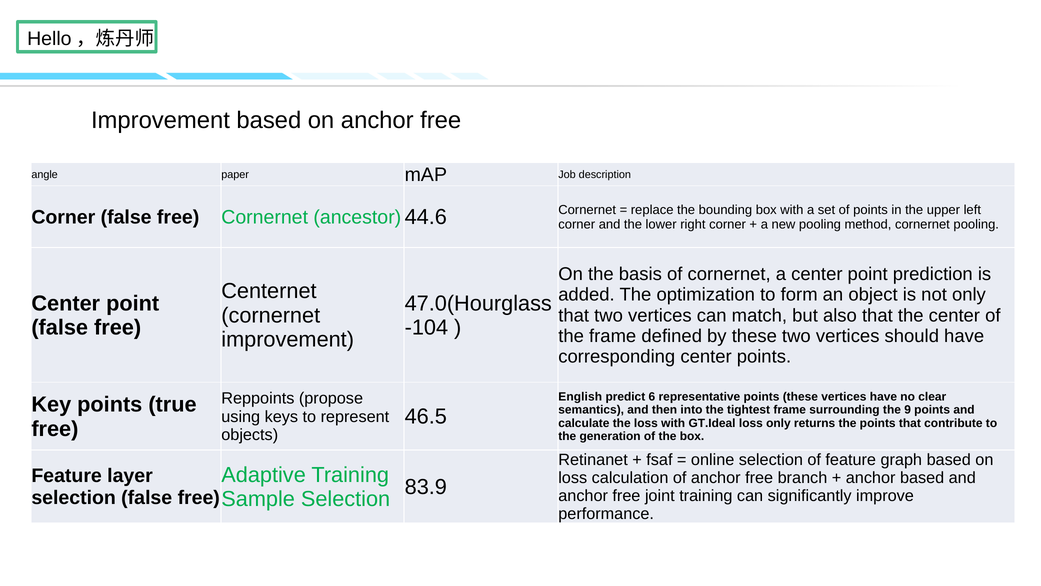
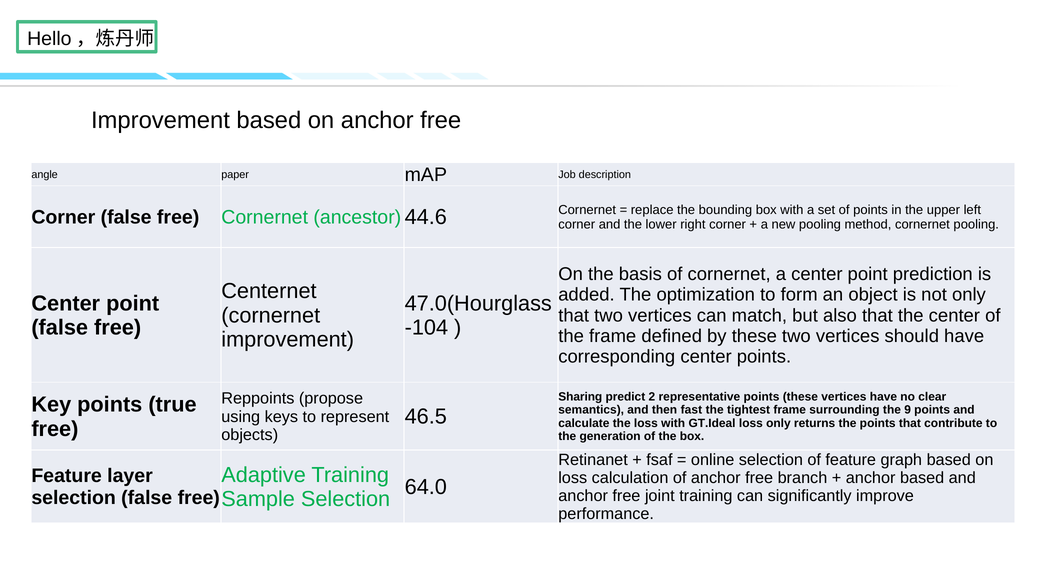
English: English -> Sharing
6: 6 -> 2
into: into -> fast
83.9: 83.9 -> 64.0
